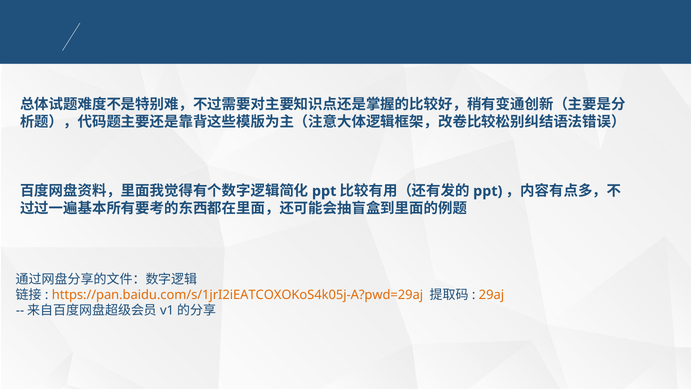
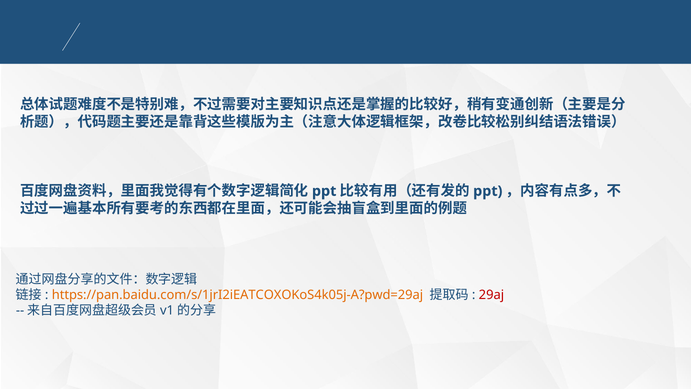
29aj colour: orange -> red
